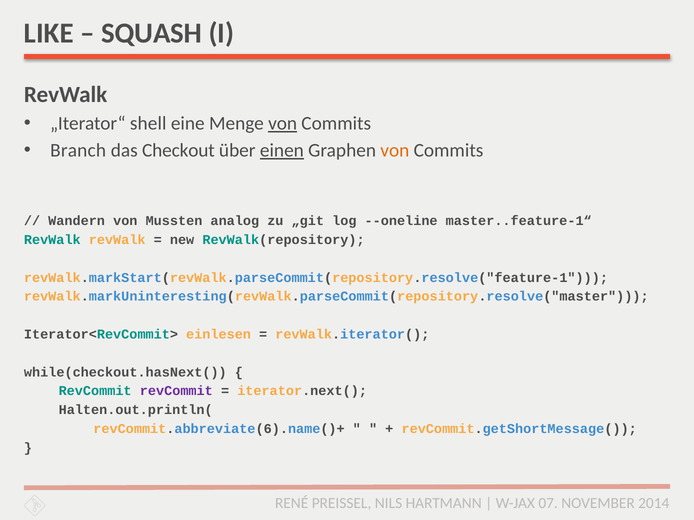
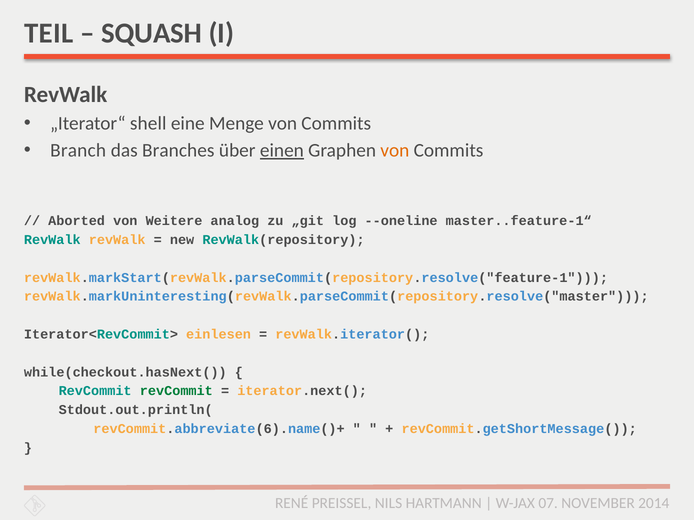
LIKE: LIKE -> TEIL
von at (283, 124) underline: present -> none
Checkout: Checkout -> Branches
Wandern: Wandern -> Aborted
Mussten: Mussten -> Weitere
revCommit at (176, 391) colour: purple -> green
Halten.out.println(: Halten.out.println( -> Stdout.out.println(
